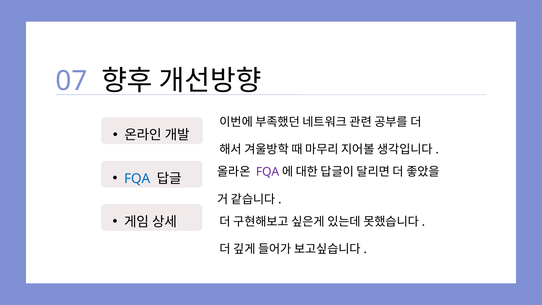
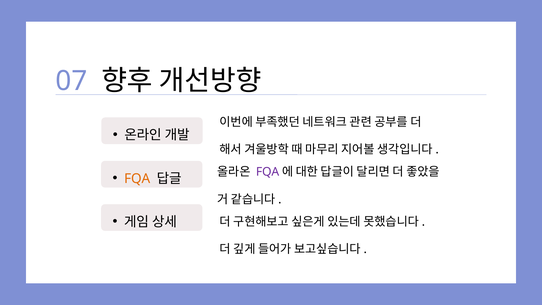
FQA at (137, 178) colour: blue -> orange
